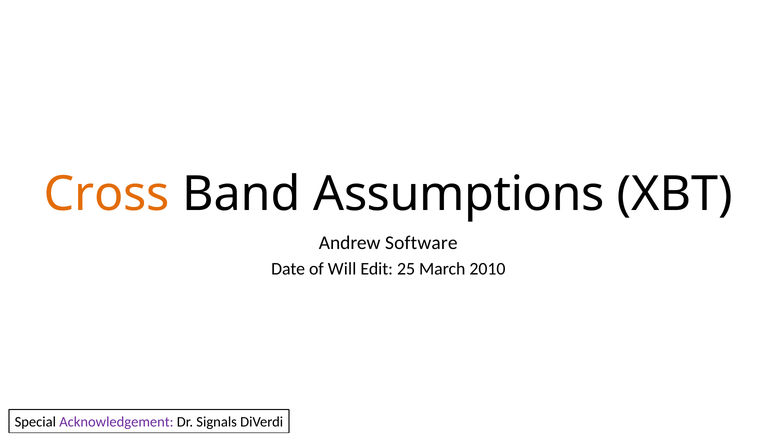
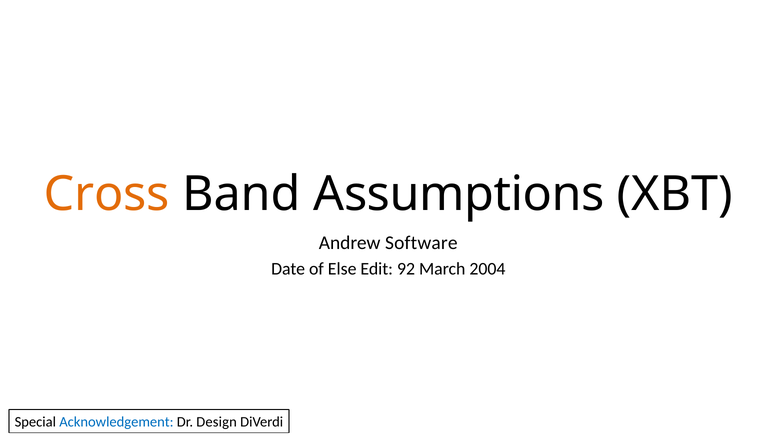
Will: Will -> Else
25: 25 -> 92
2010: 2010 -> 2004
Acknowledgement colour: purple -> blue
Signals: Signals -> Design
